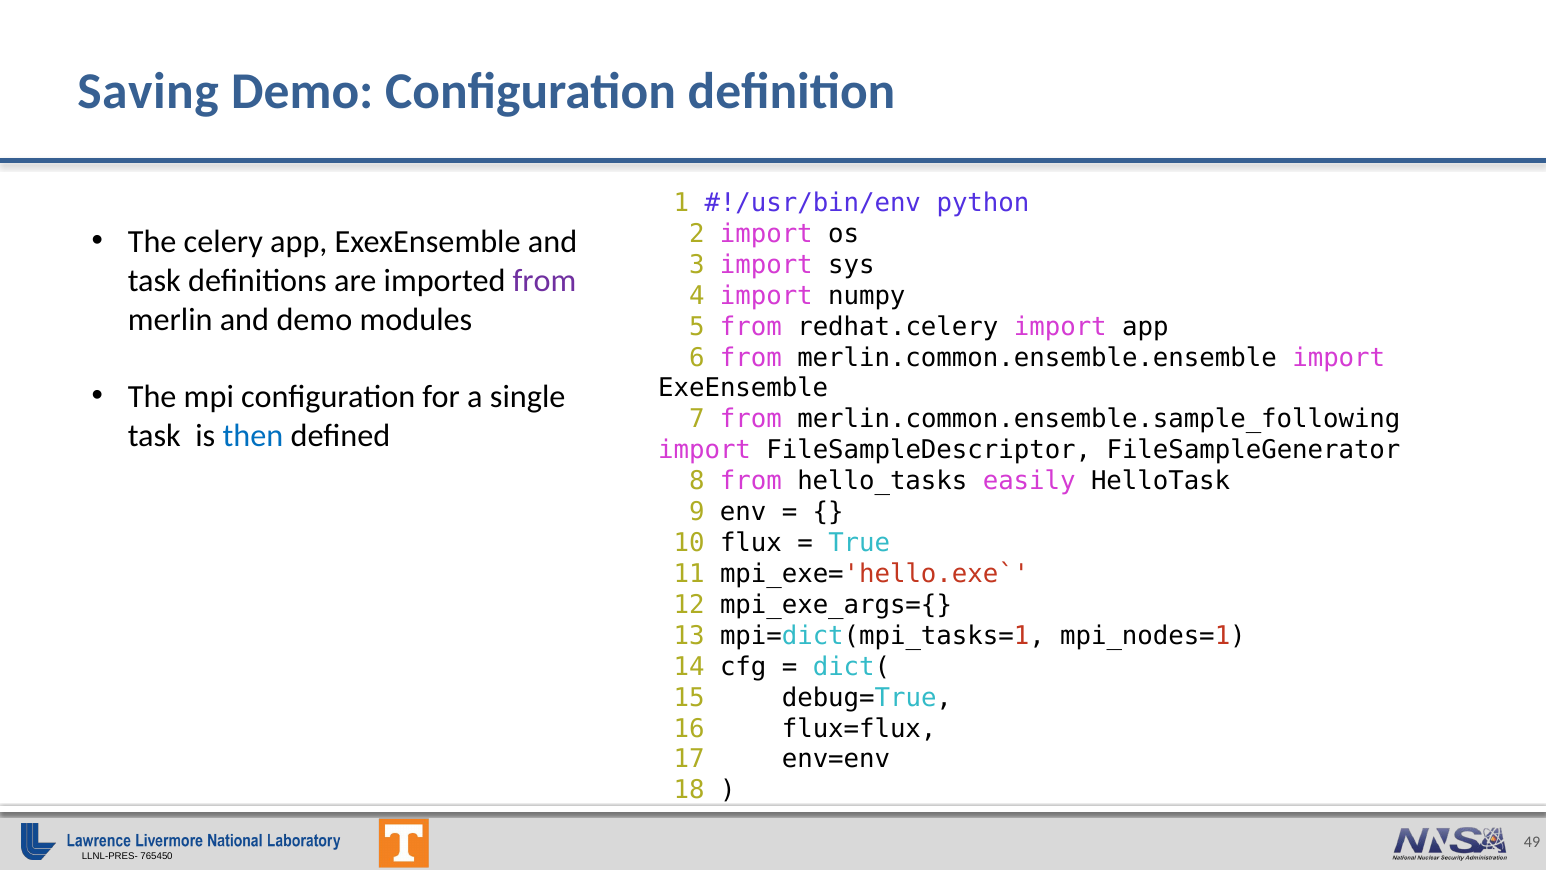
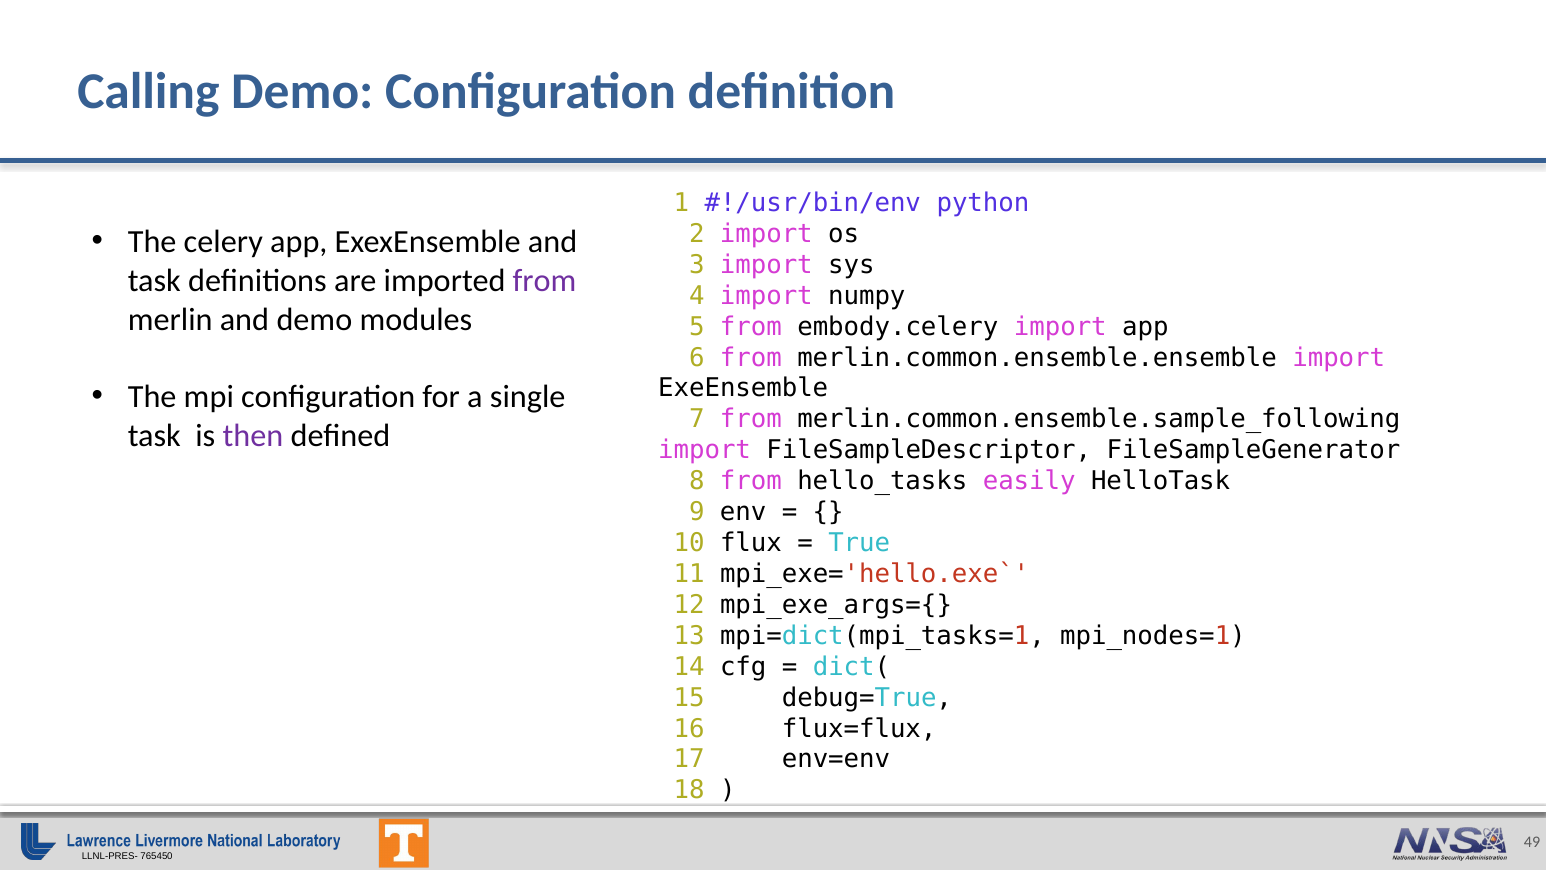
Saving: Saving -> Calling
redhat.celery: redhat.celery -> embody.celery
then colour: blue -> purple
